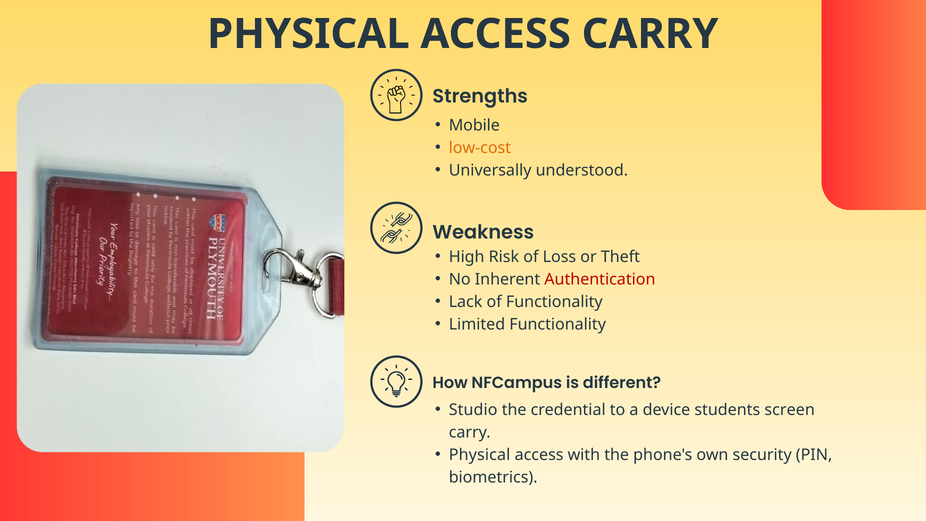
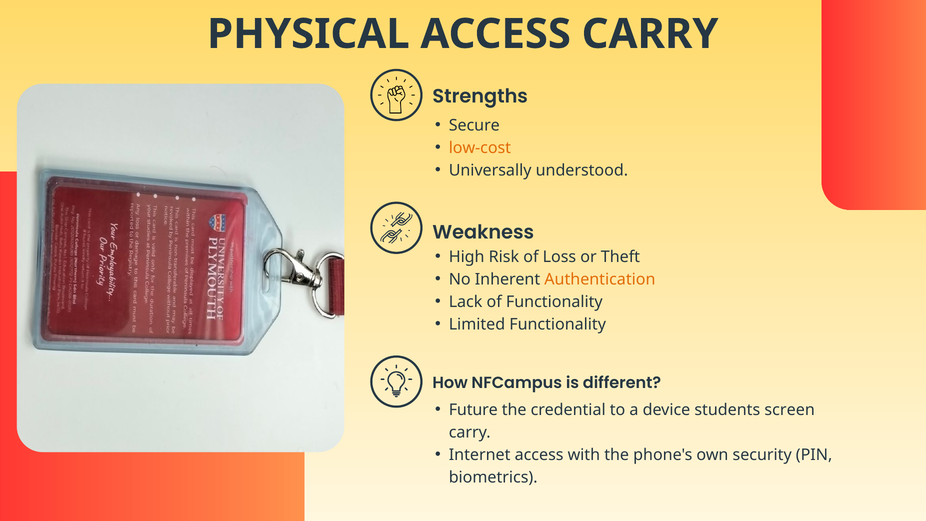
Mobile: Mobile -> Secure
Authentication colour: red -> orange
Studio: Studio -> Future
Physical at (480, 455): Physical -> Internet
